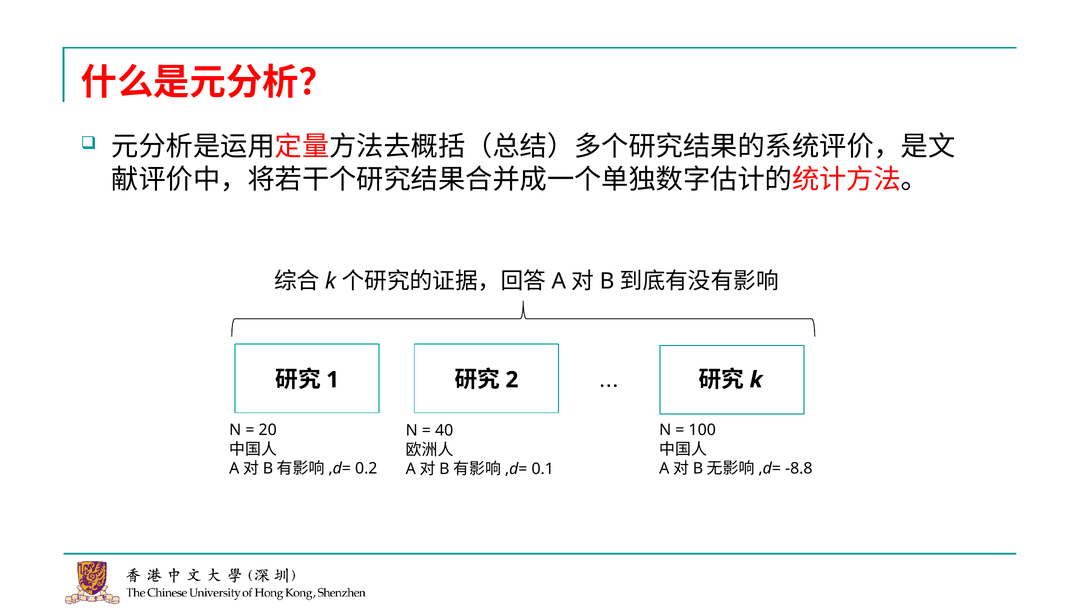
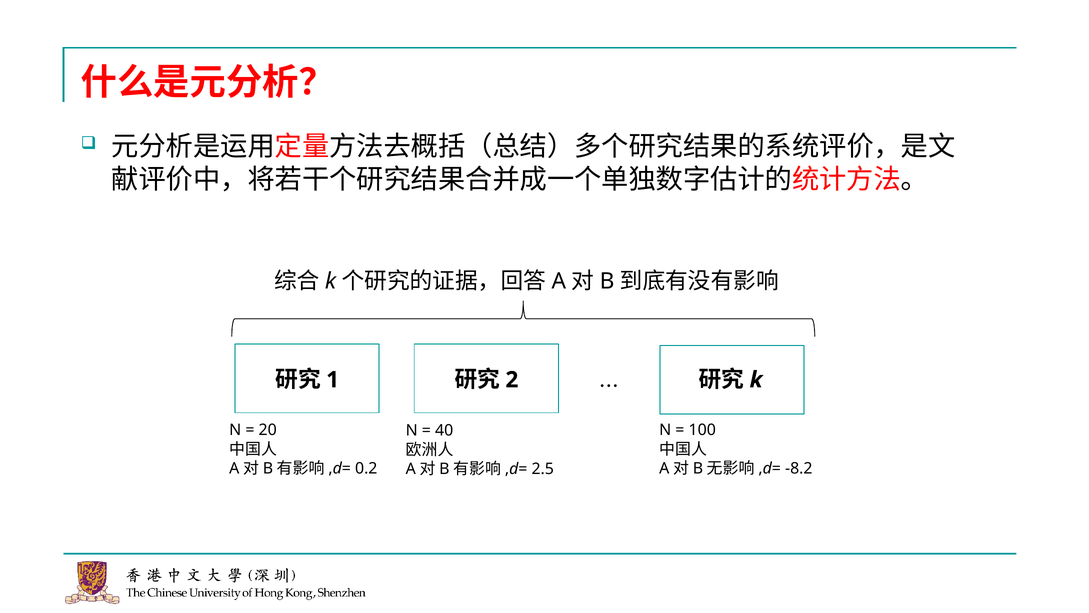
-8.8: -8.8 -> -8.2
0.1: 0.1 -> 2.5
